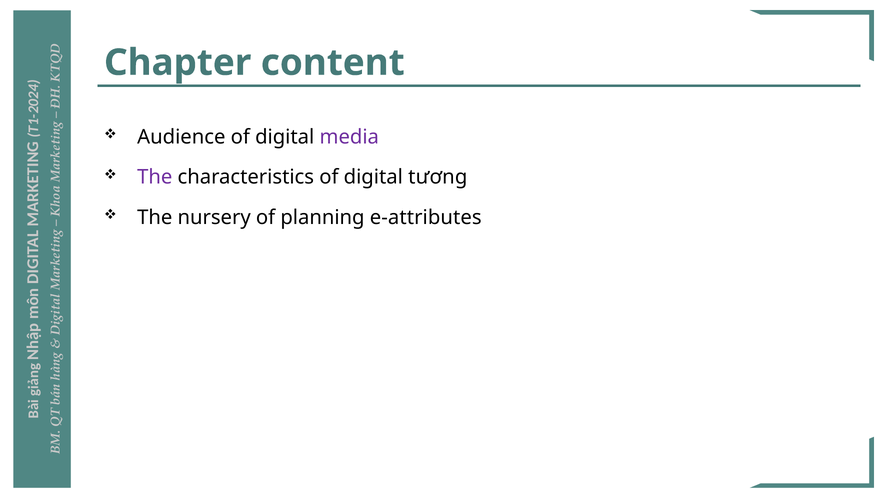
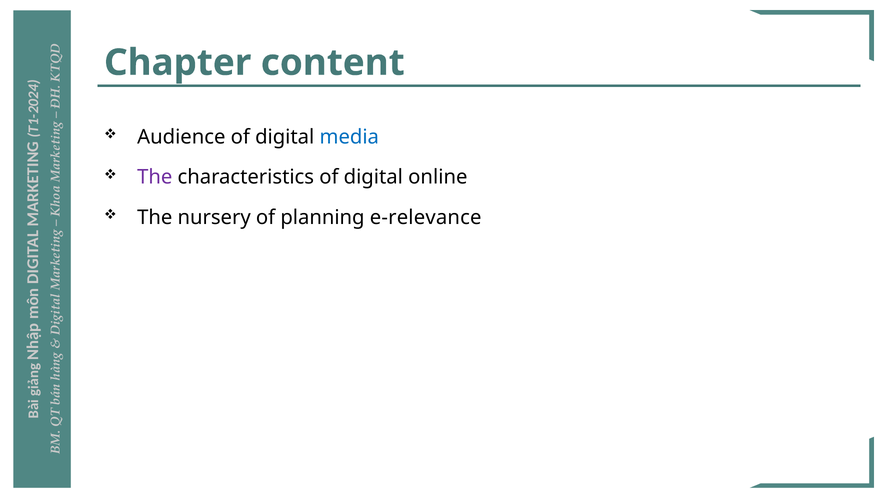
media colour: purple -> blue
tương: tương -> online
e-attributes: e-attributes -> e-relevance
